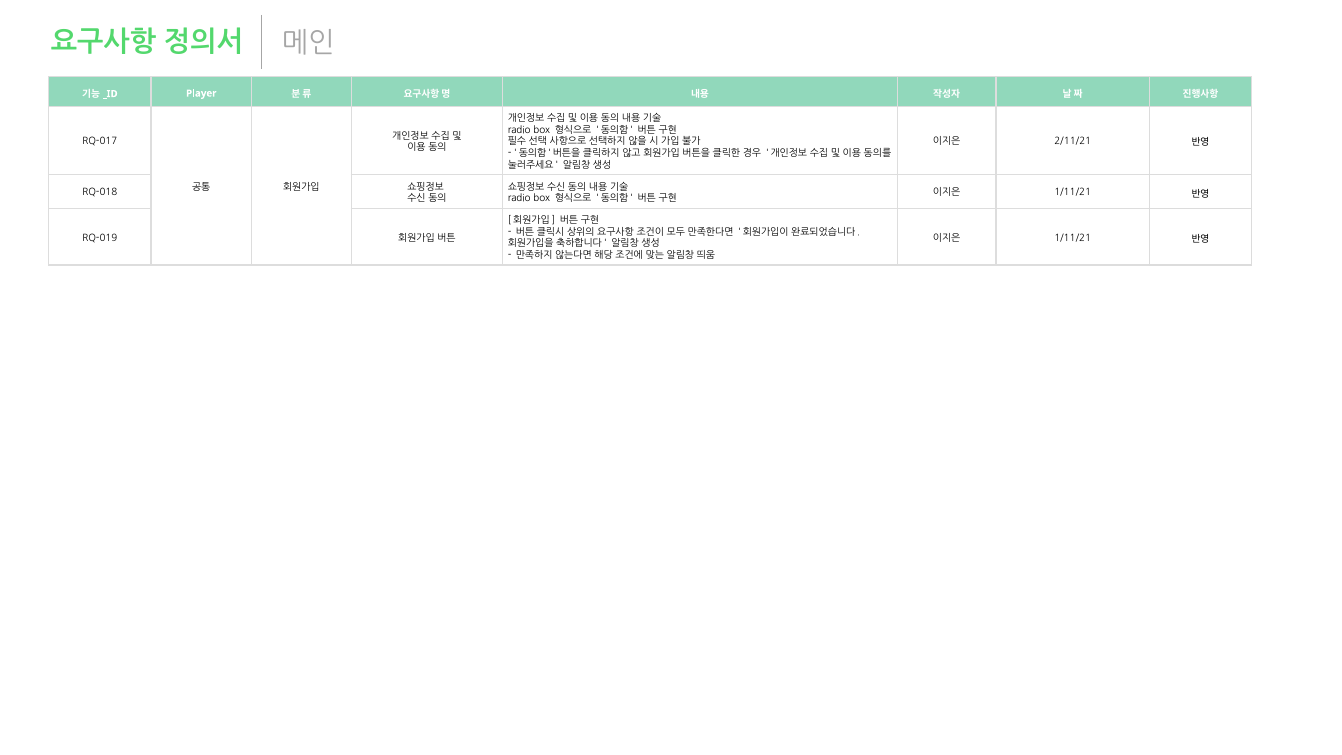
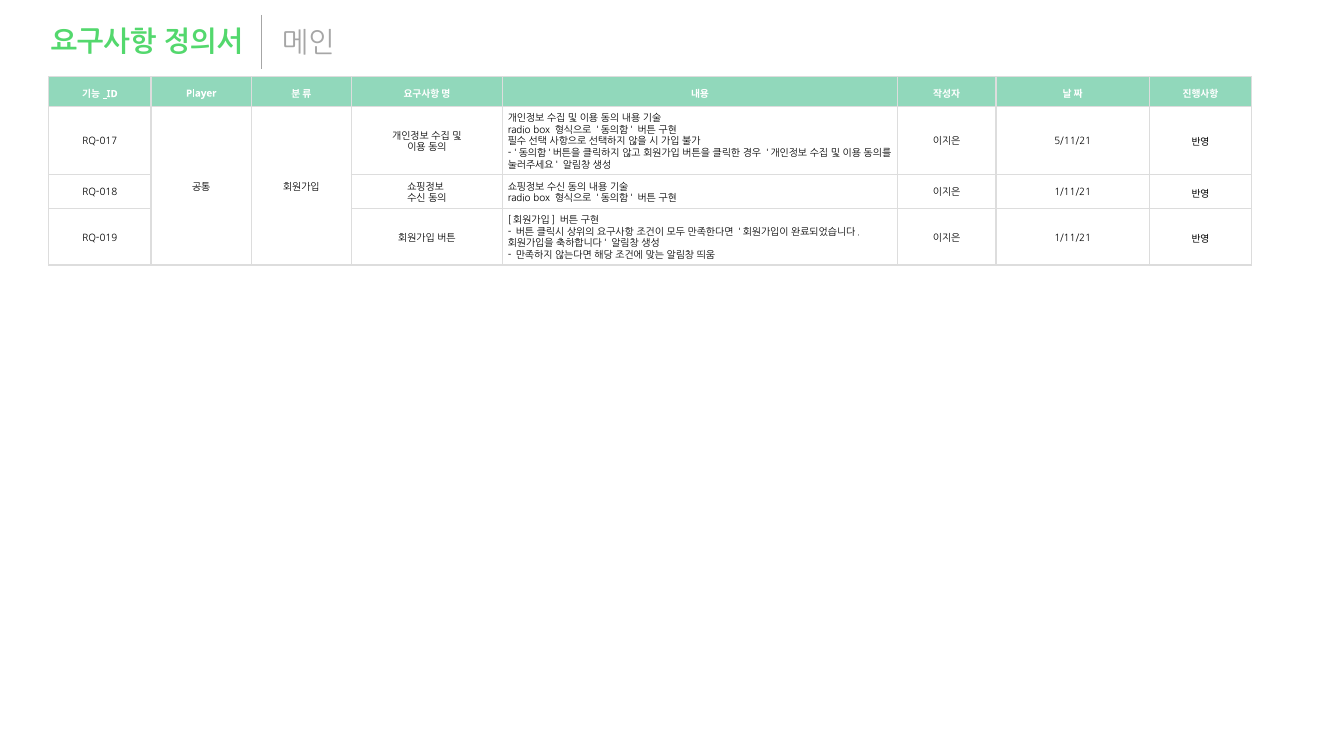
2/11/21: 2/11/21 -> 5/11/21
